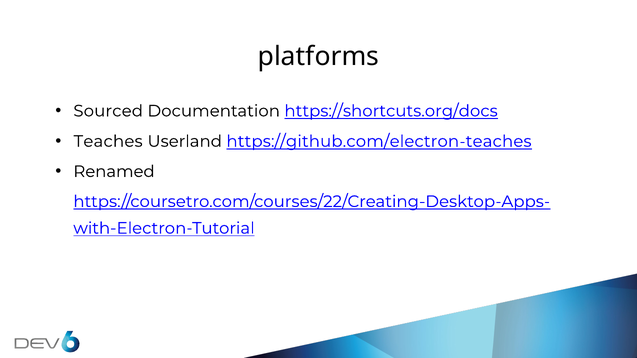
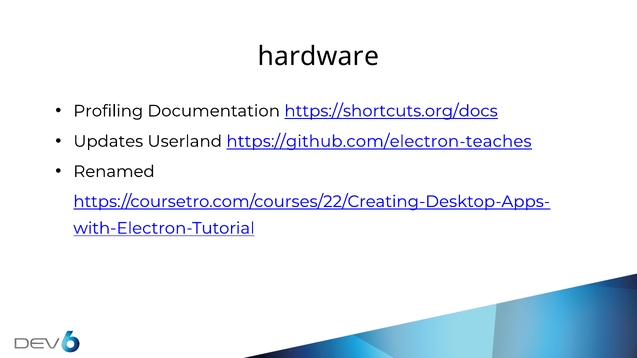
platforms: platforms -> hardware
Sourced: Sourced -> Profiling
Teaches: Teaches -> Updates
